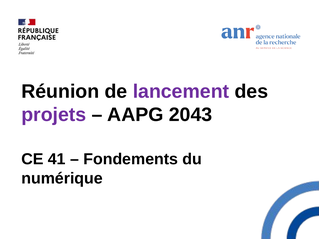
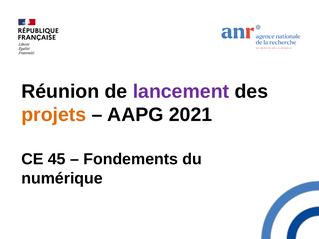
projets colour: purple -> orange
2043: 2043 -> 2021
41: 41 -> 45
